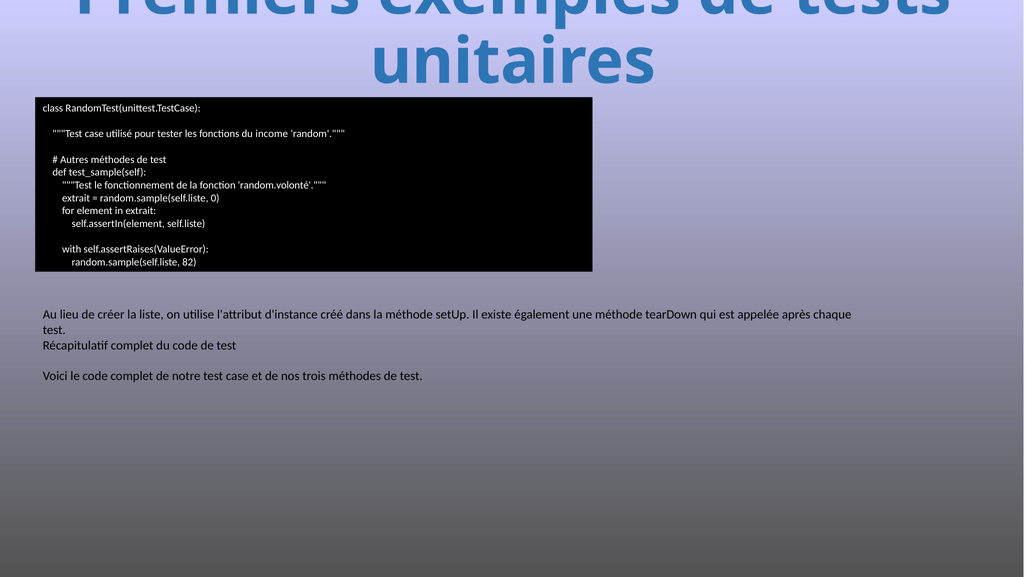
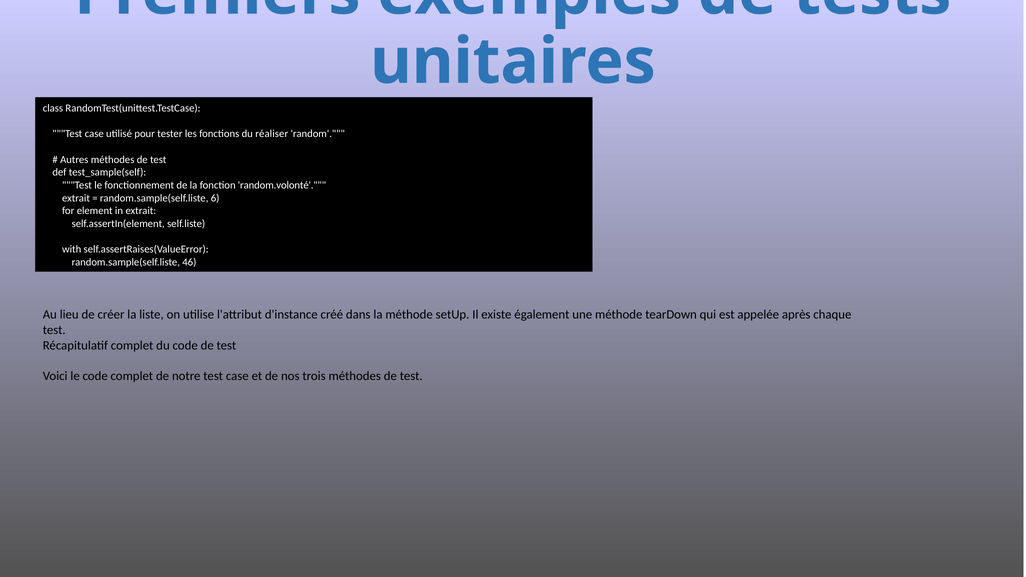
income: income -> réaliser
0: 0 -> 6
82: 82 -> 46
